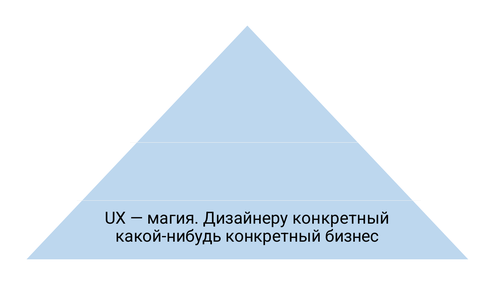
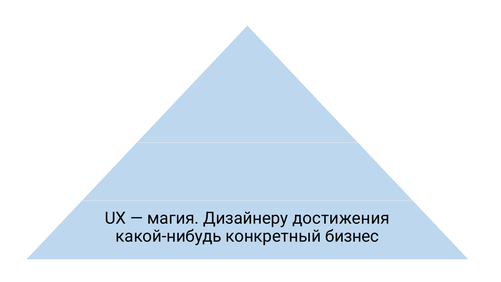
Дизайнеру конкретный: конкретный -> достижения
